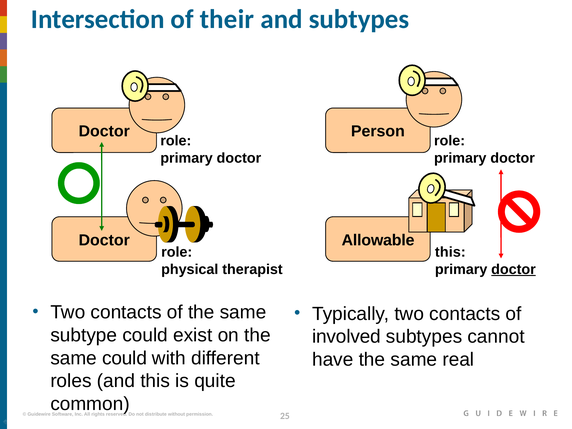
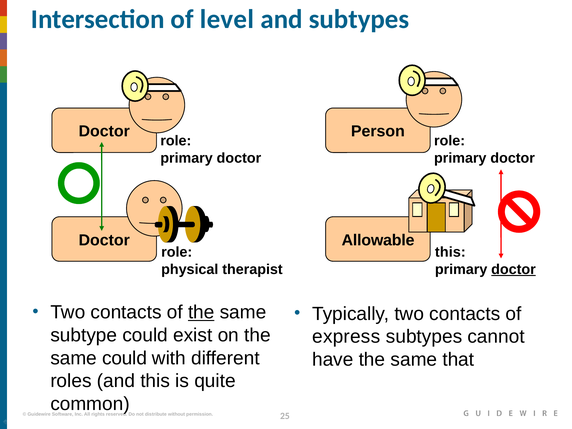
their: their -> level
the at (201, 312) underline: none -> present
involved: involved -> express
real: real -> that
